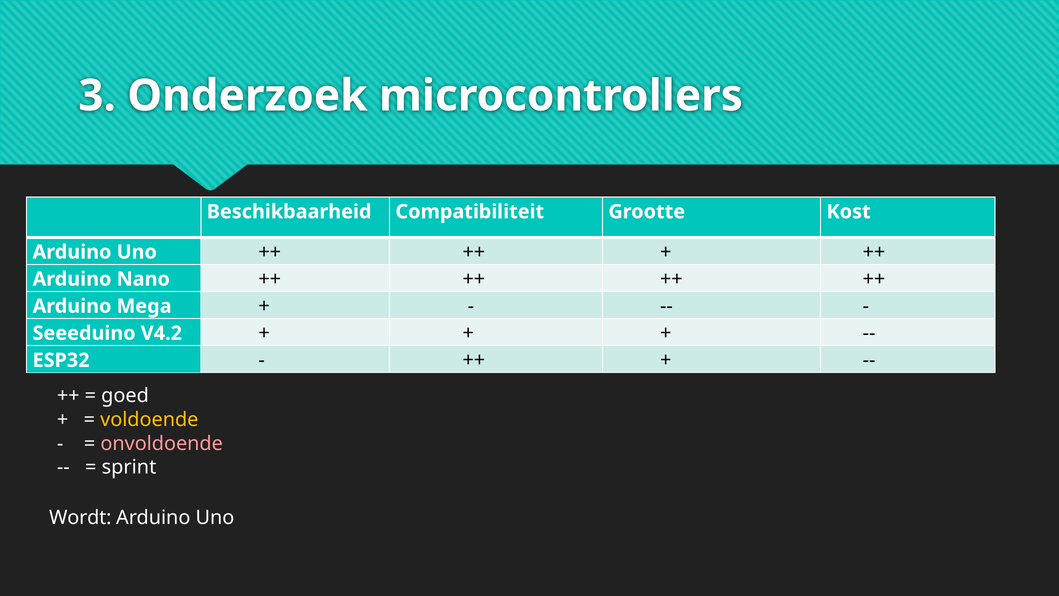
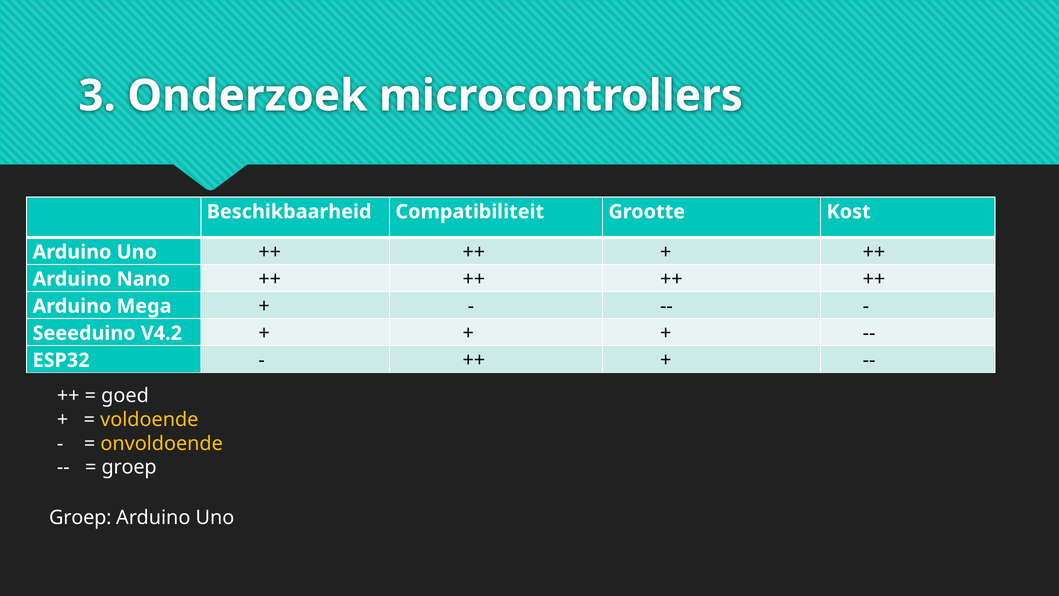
onvoldoende colour: pink -> yellow
sprint at (129, 467): sprint -> groep
Wordt at (80, 518): Wordt -> Groep
